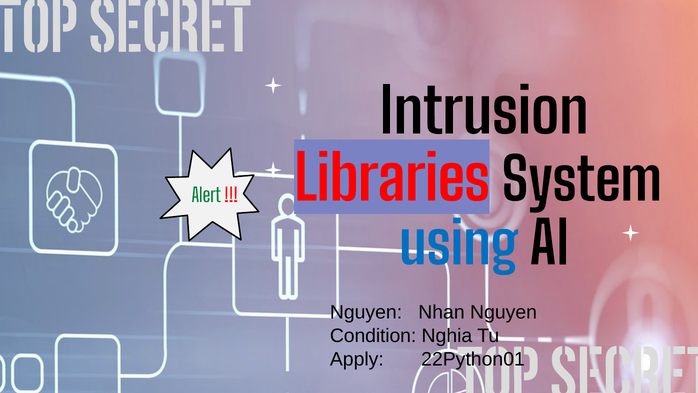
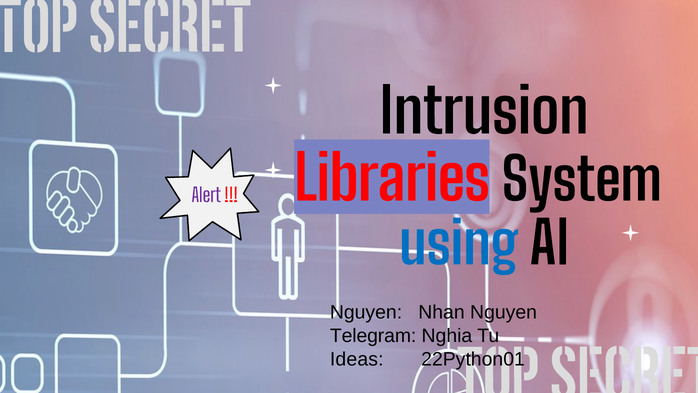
Alert colour: green -> purple
Condition: Condition -> Telegram
Apply: Apply -> Ideas
